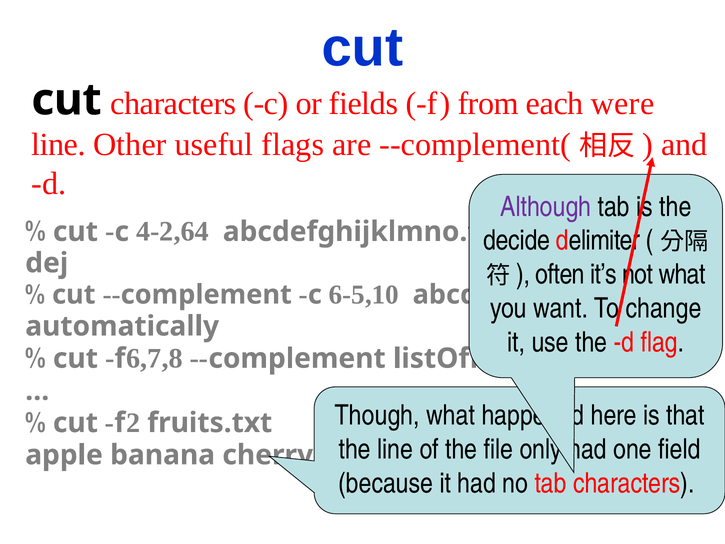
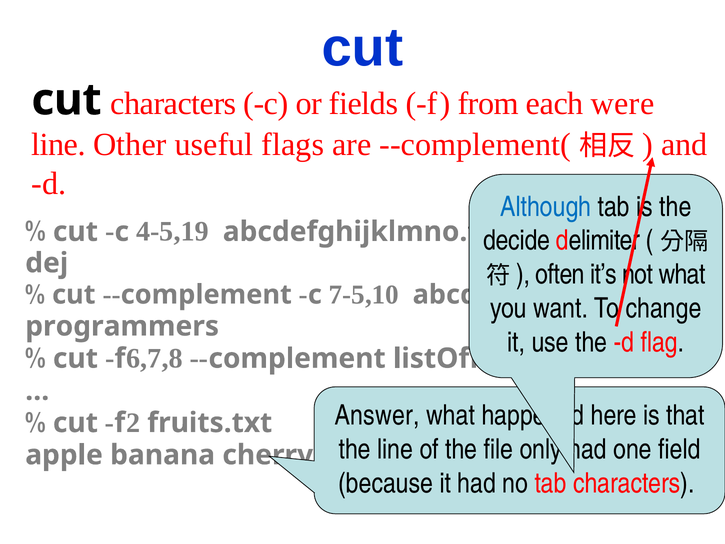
Although colour: purple -> blue
4-2,64: 4-2,64 -> 4-5,19
6-5,10: 6-5,10 -> 7-5,10
automatically: automatically -> programmers
Though: Though -> Answer
